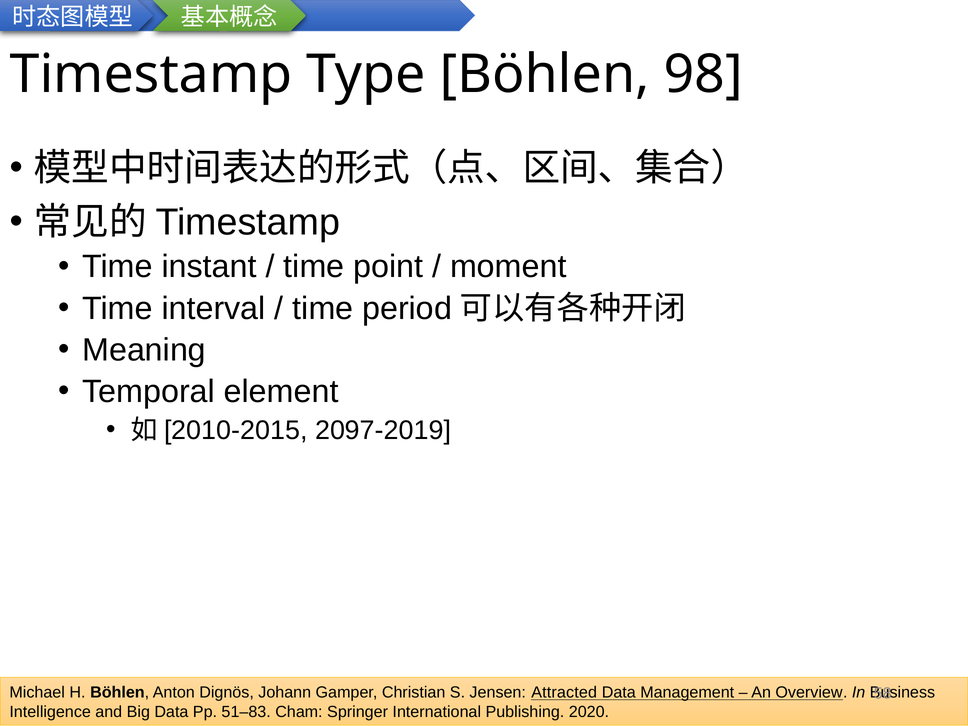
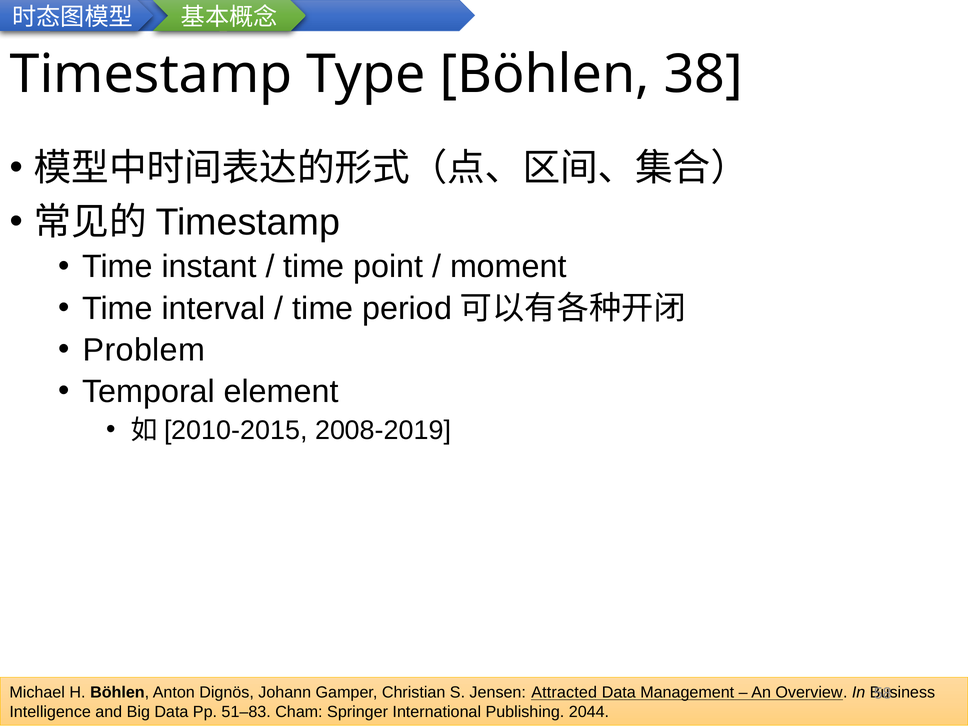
98: 98 -> 38
Meaning: Meaning -> Problem
2097-2019: 2097-2019 -> 2008-2019
2020: 2020 -> 2044
